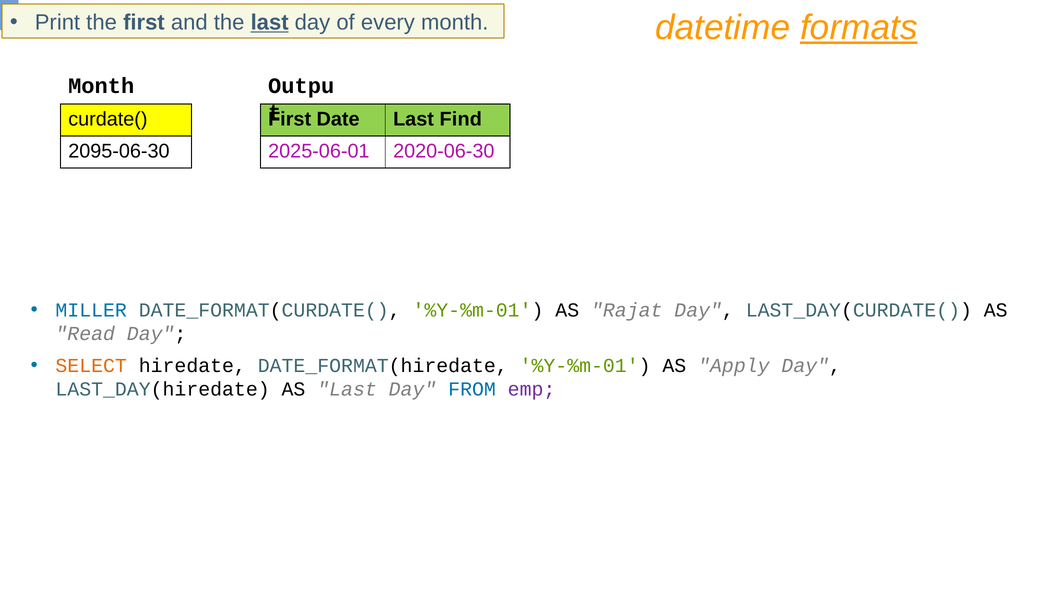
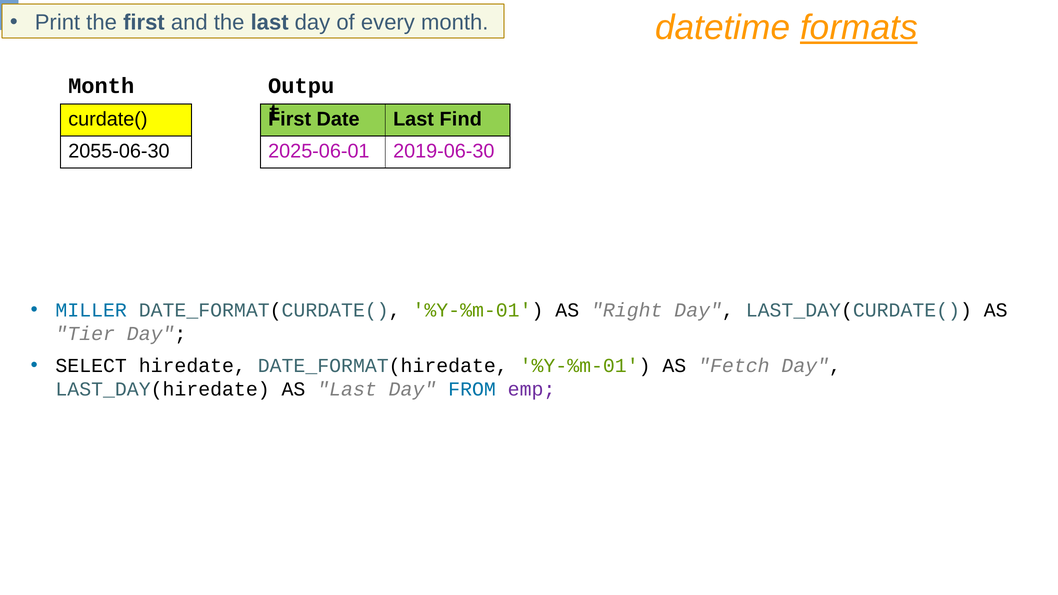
last at (270, 23) underline: present -> none
2095-06-30: 2095-06-30 -> 2055-06-30
2020-06-30: 2020-06-30 -> 2019-06-30
Rajat: Rajat -> Right
Read: Read -> Tier
SELECT colour: orange -> black
Apply: Apply -> Fetch
